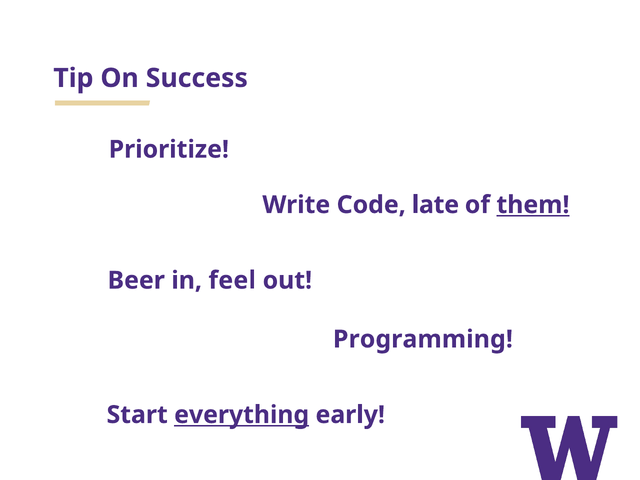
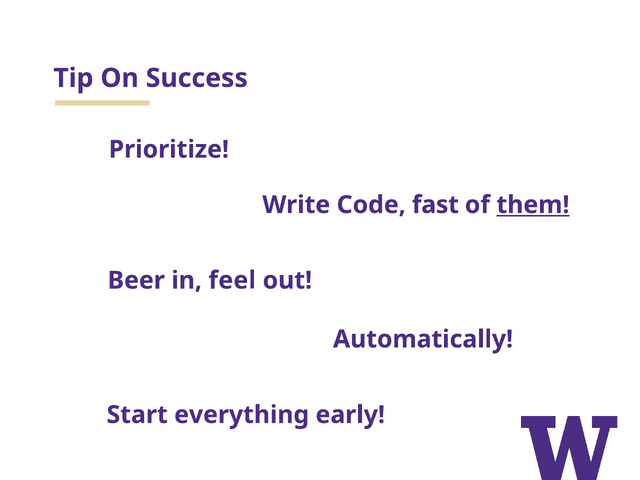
late: late -> fast
Programming: Programming -> Automatically
everything underline: present -> none
